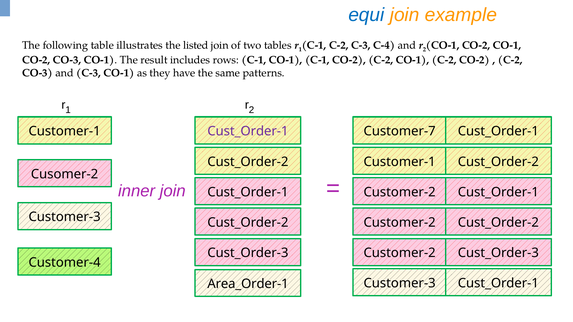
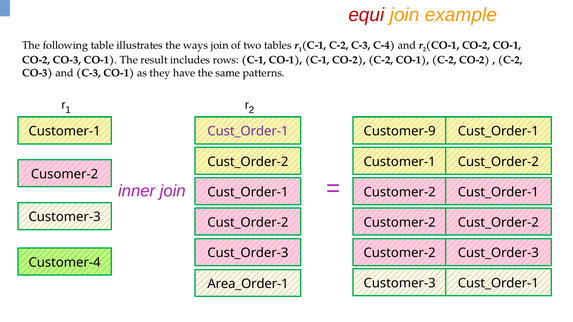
equi colour: blue -> red
listed: listed -> ways
Customer-7: Customer-7 -> Customer-9
